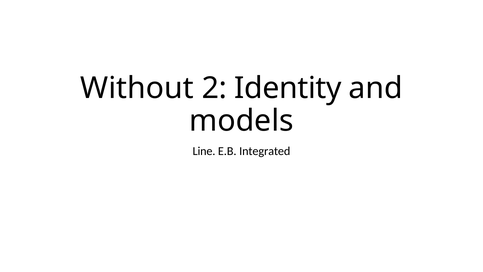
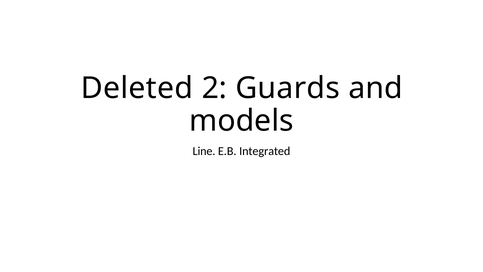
Without: Without -> Deleted
Identity: Identity -> Guards
